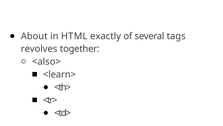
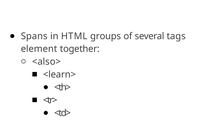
About: About -> Spans
exactly: exactly -> groups
revolves: revolves -> element
